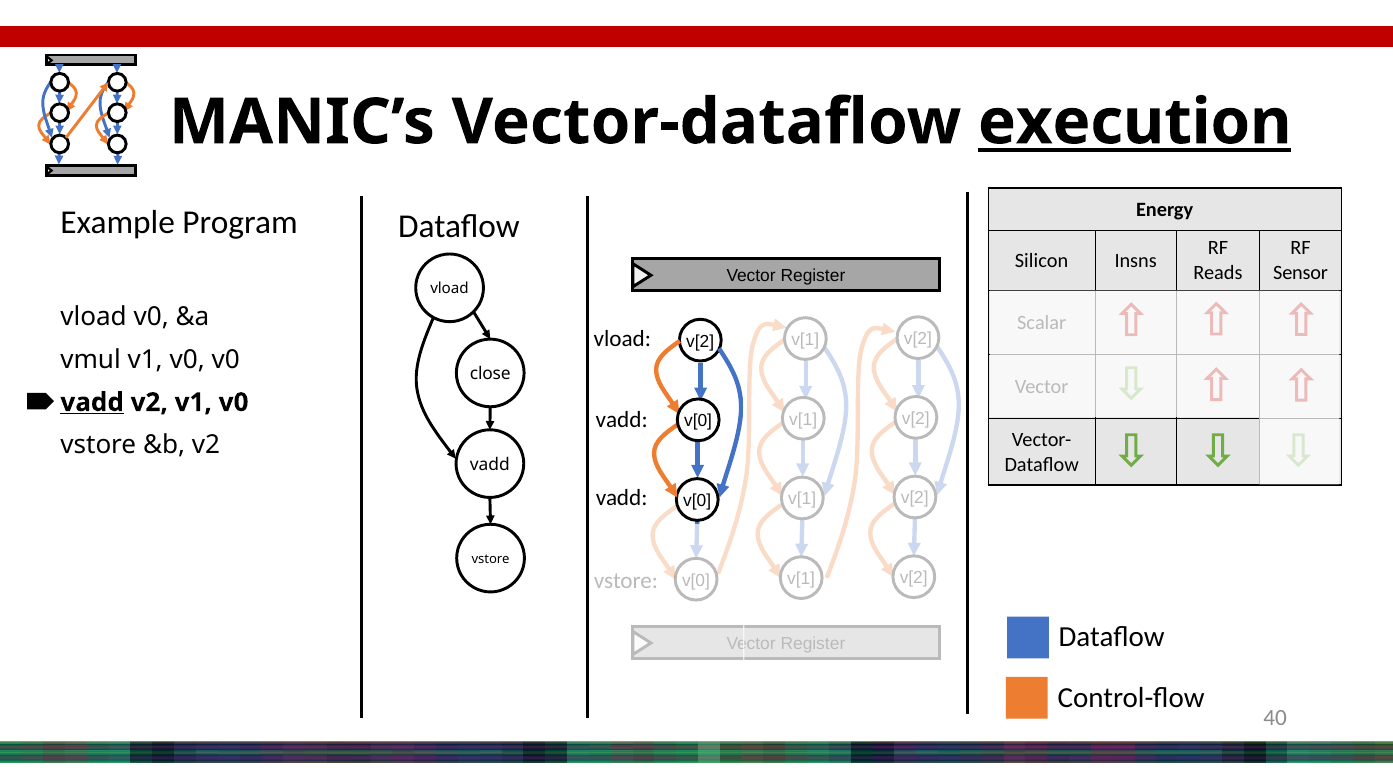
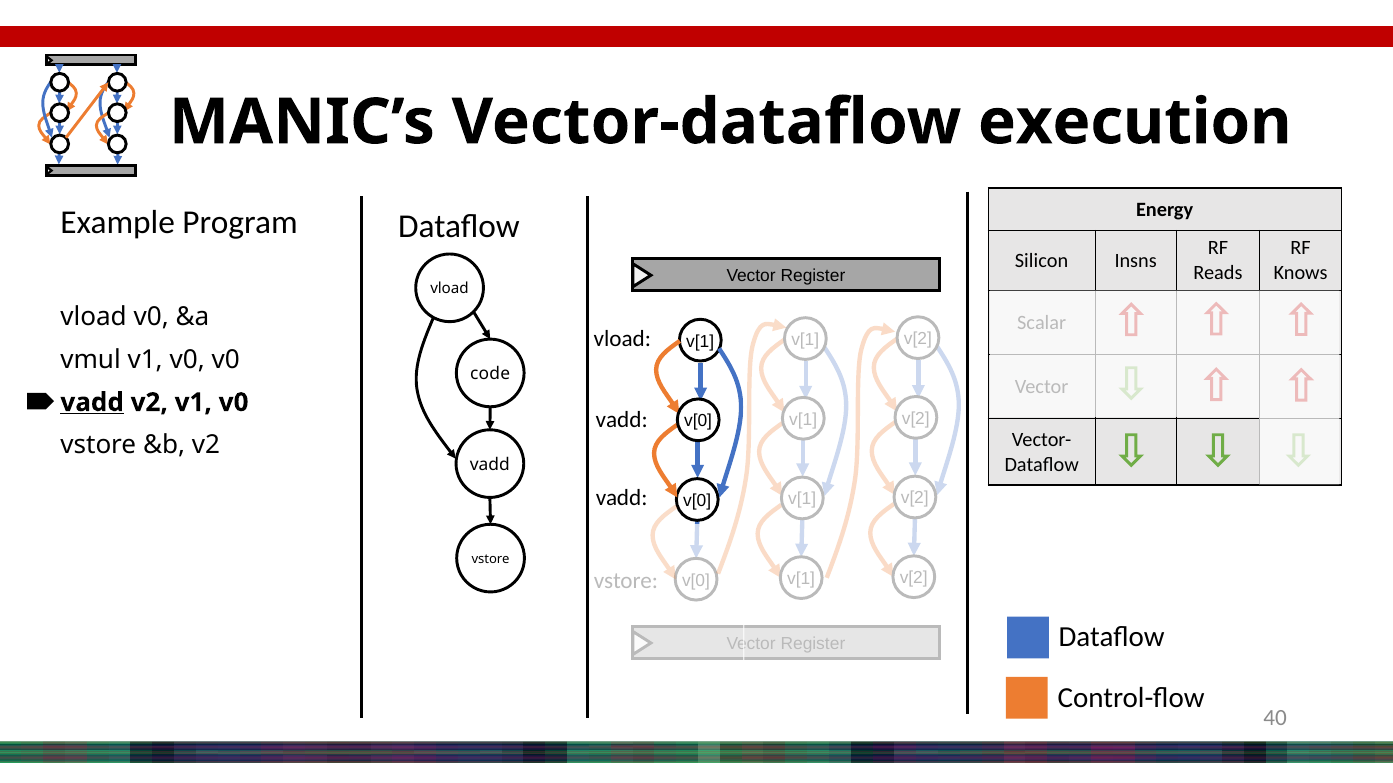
execution underline: present -> none
Sensor: Sensor -> Knows
v[2 at (700, 342): v[2 -> v[1
close: close -> code
